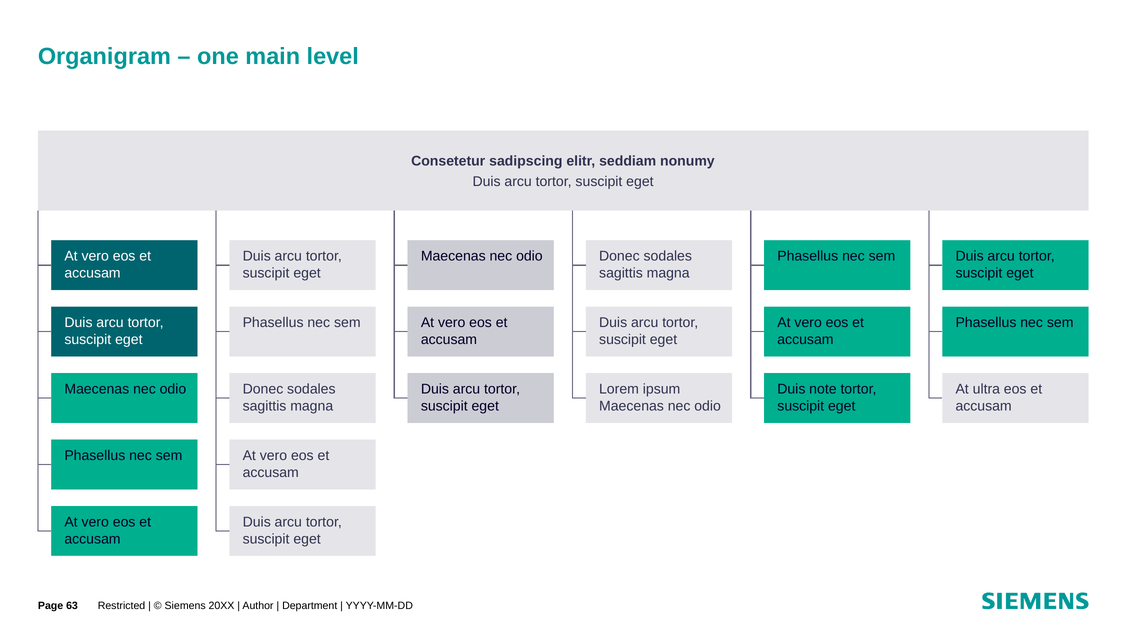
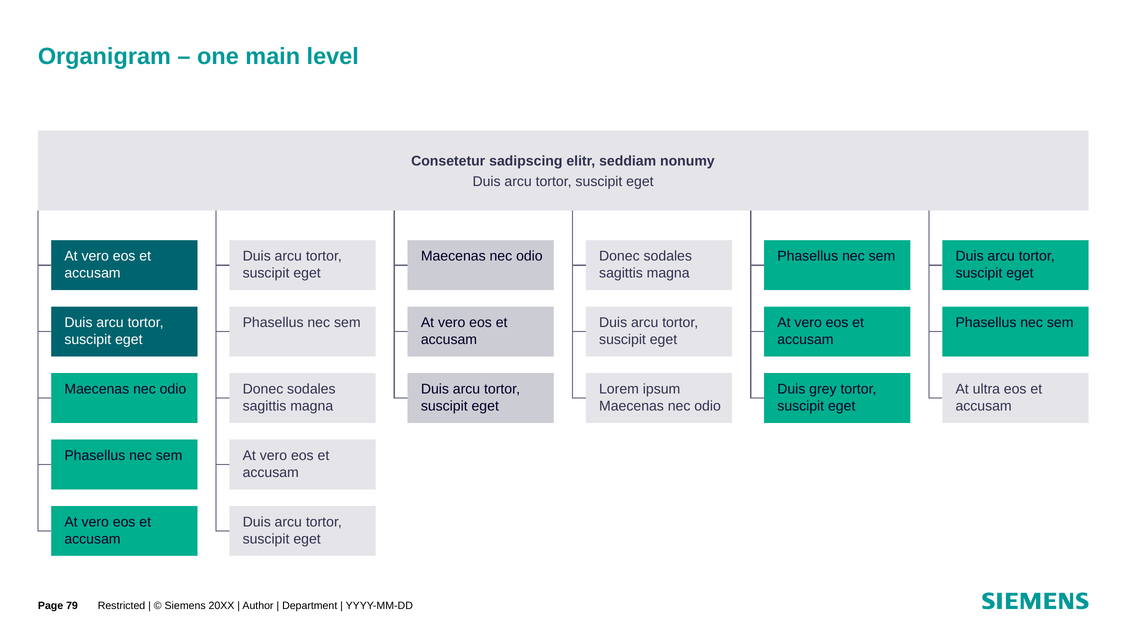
note: note -> grey
63: 63 -> 79
